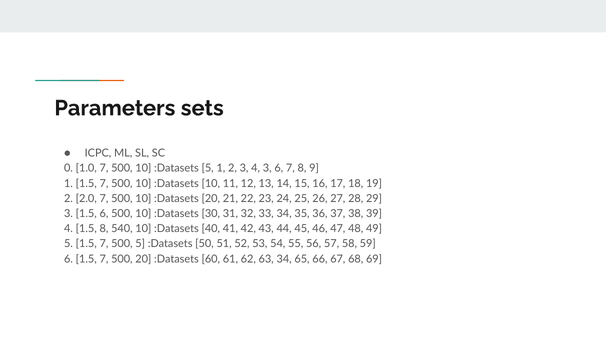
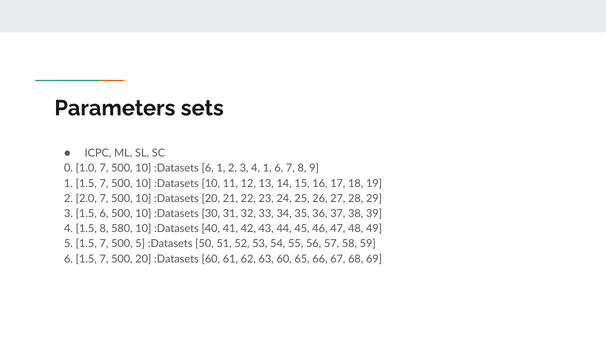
:Datasets 5: 5 -> 6
4 3: 3 -> 1
540: 540 -> 580
63 34: 34 -> 60
